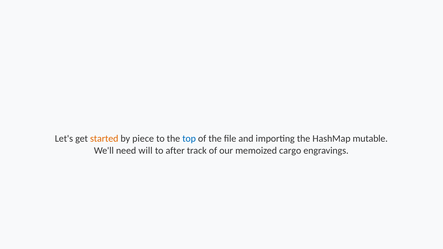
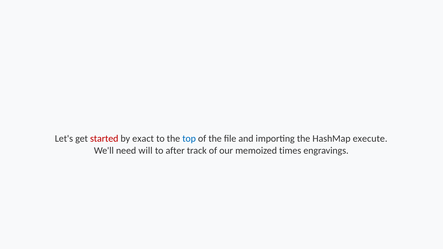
started colour: orange -> red
piece: piece -> exact
mutable: mutable -> execute
cargo: cargo -> times
